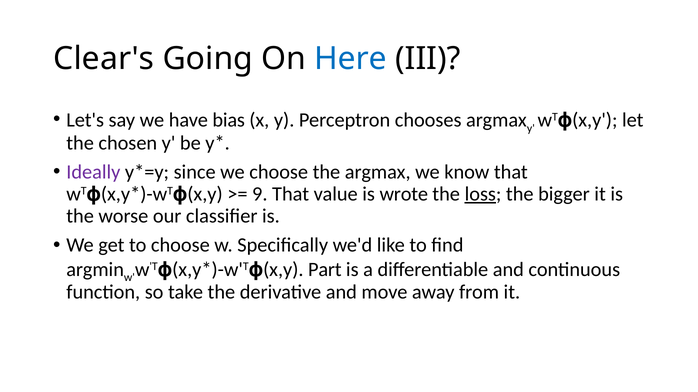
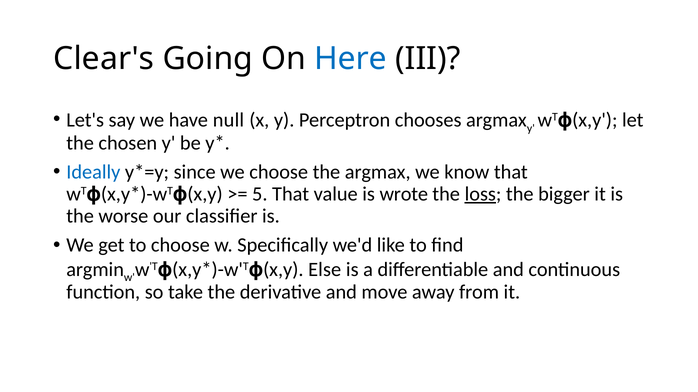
bias: bias -> null
Ideally colour: purple -> blue
9: 9 -> 5
Part: Part -> Else
